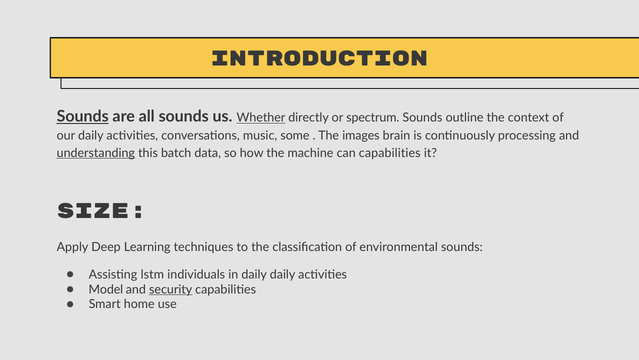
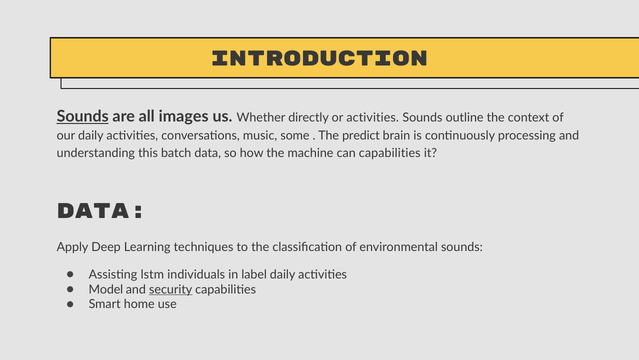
all sounds: sounds -> images
Whether underline: present -> none
or spectrum: spectrum -> activities
images: images -> predict
understanding underline: present -> none
Size at (102, 211): Size -> Data
in daily: daily -> label
